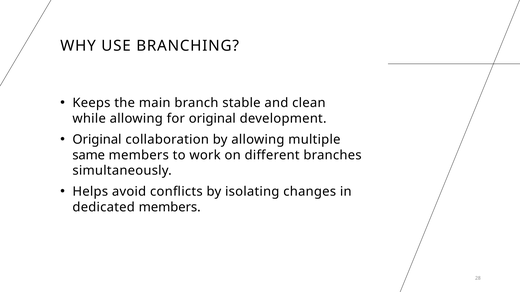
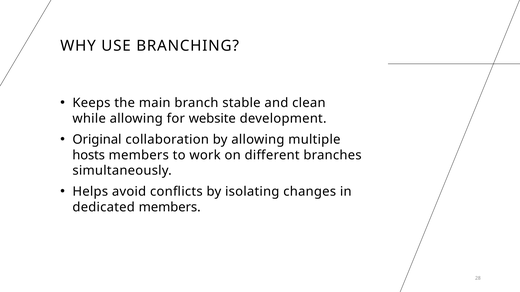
for original: original -> website
same: same -> hosts
